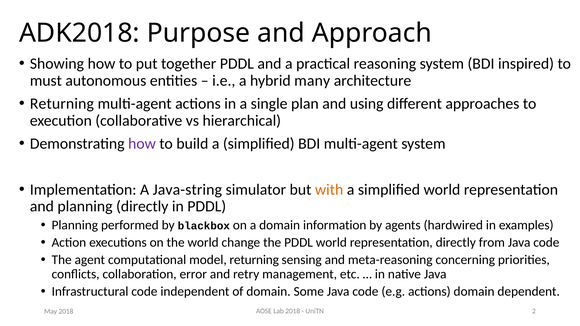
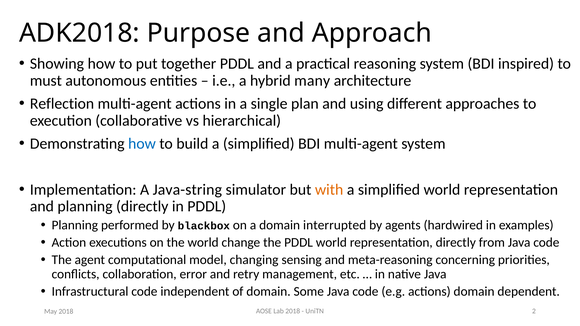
Returning at (62, 104): Returning -> Reflection
how at (142, 144) colour: purple -> blue
information: information -> interrupted
model returning: returning -> changing
